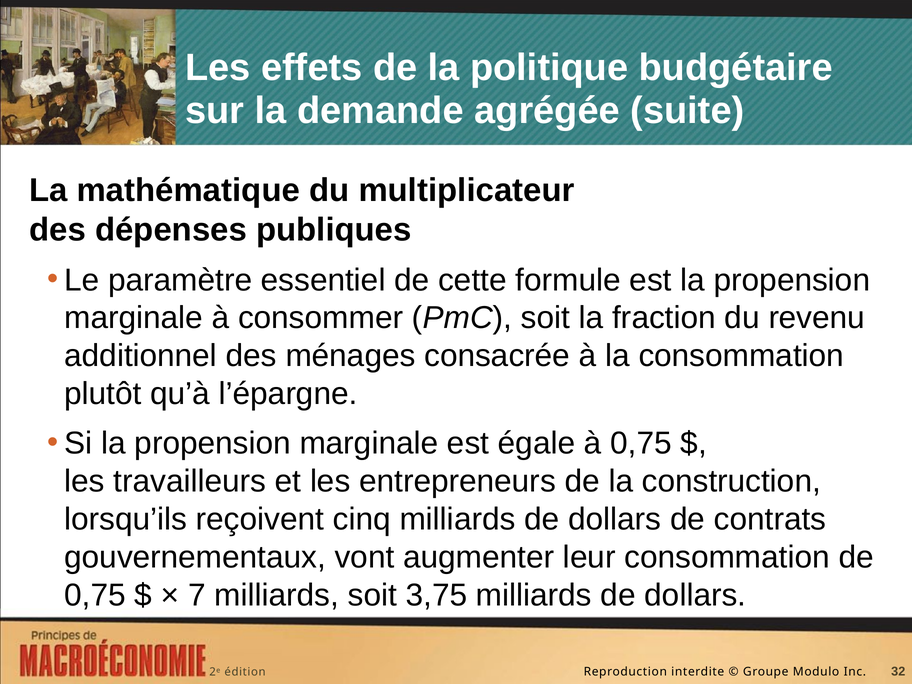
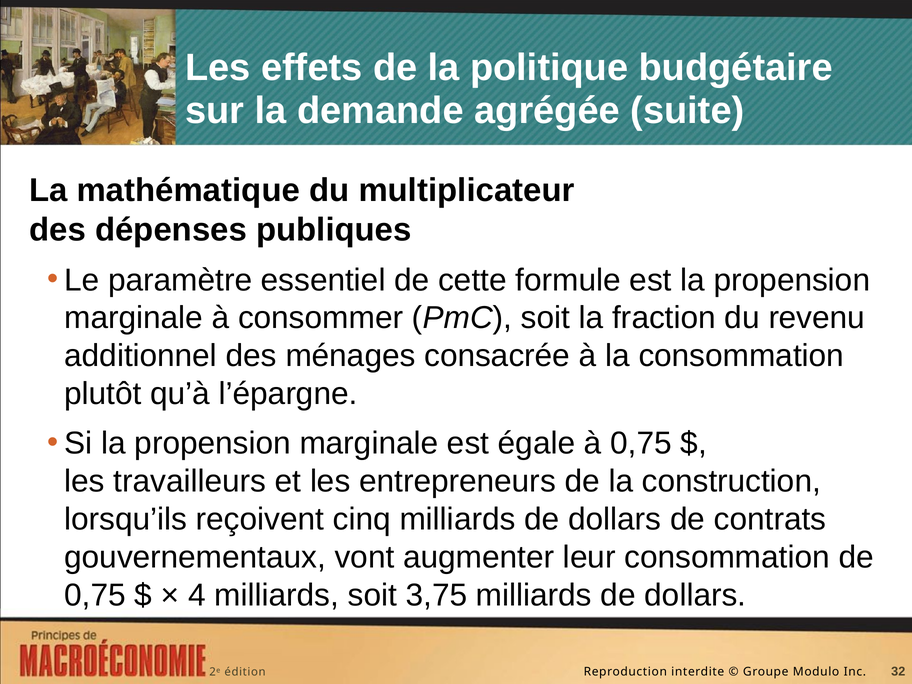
7: 7 -> 4
